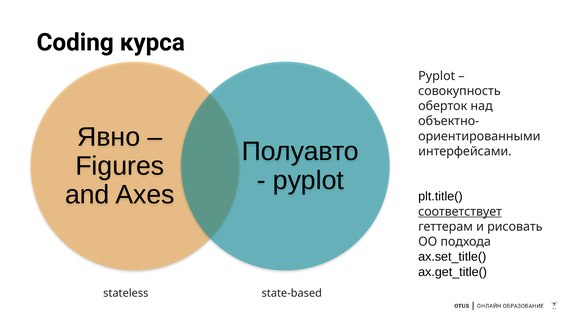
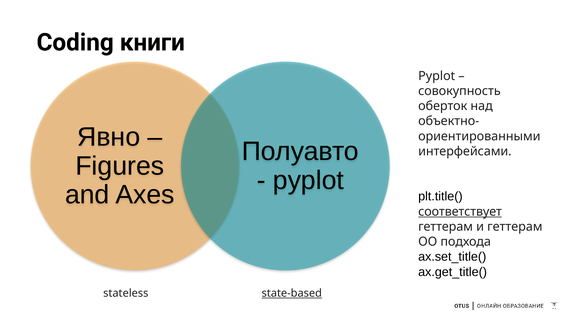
курса: курса -> книги
и рисовать: рисовать -> геттерам
state-based underline: none -> present
